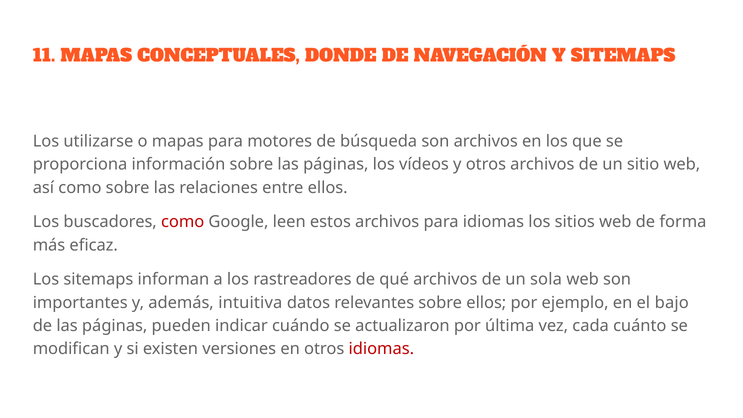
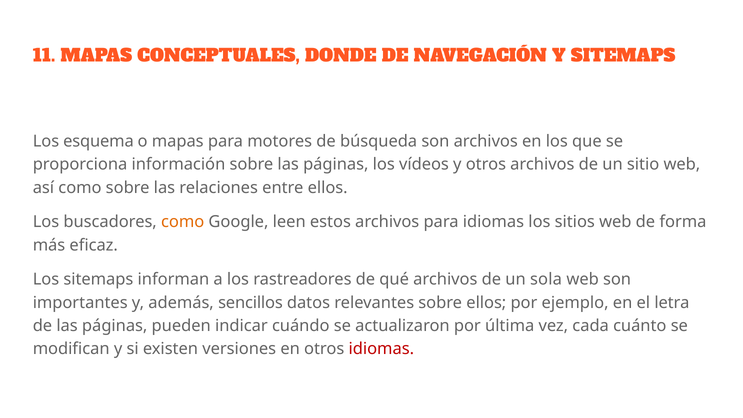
utilizarse: utilizarse -> esquema
como at (183, 222) colour: red -> orange
intuitiva: intuitiva -> sencillos
bajo: bajo -> letra
